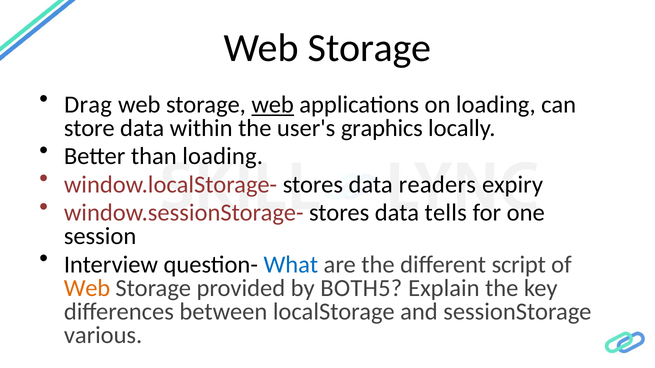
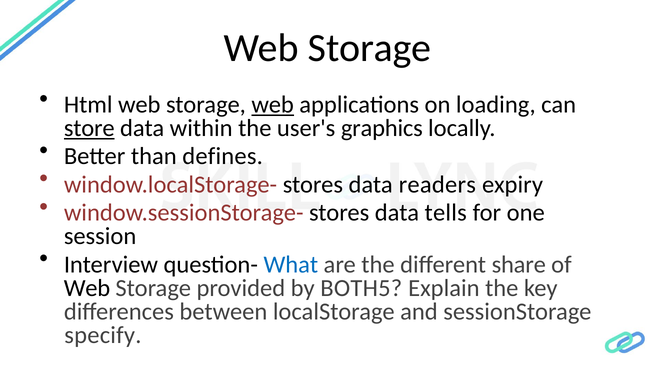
Drag: Drag -> Html
store underline: none -> present
than loading: loading -> defines
script: script -> share
Web at (87, 288) colour: orange -> black
various: various -> specify
